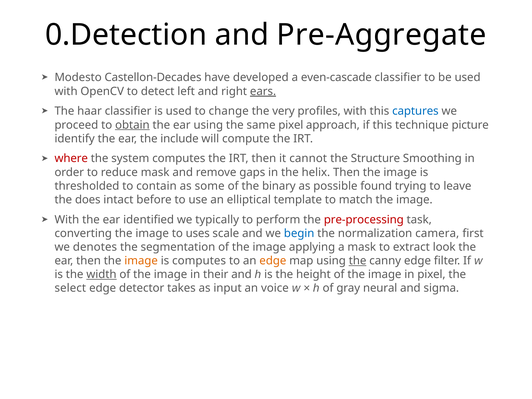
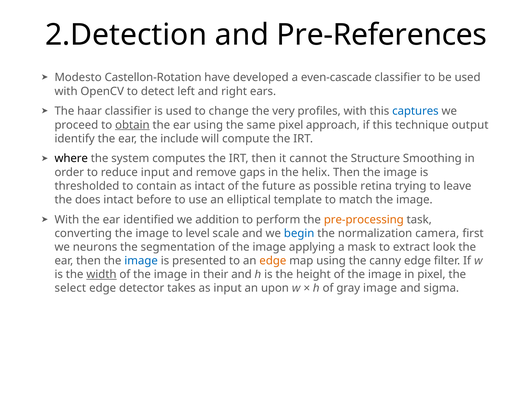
0.Detection: 0.Detection -> 2.Detection
Pre-Aggregate: Pre-Aggregate -> Pre-References
Castellon-Decades: Castellon-Decades -> Castellon-Rotation
ears underline: present -> none
picture: picture -> output
where colour: red -> black
reduce mask: mask -> input
as some: some -> intact
binary: binary -> future
found: found -> retina
typically: typically -> addition
pre-processing colour: red -> orange
uses: uses -> level
denotes: denotes -> neurons
image at (141, 261) colour: orange -> blue
is computes: computes -> presented
the at (358, 261) underline: present -> none
voice: voice -> upon
gray neural: neural -> image
